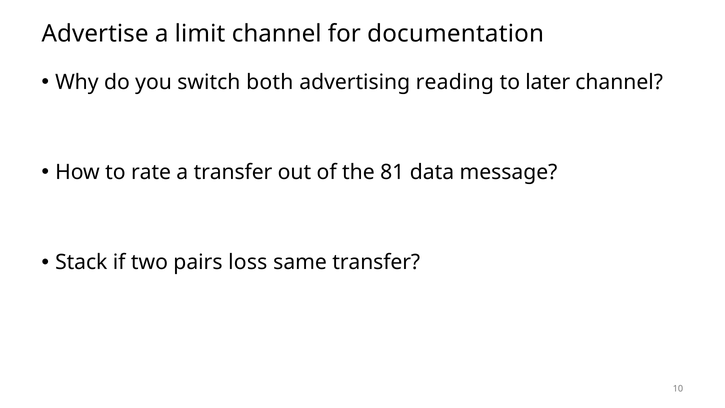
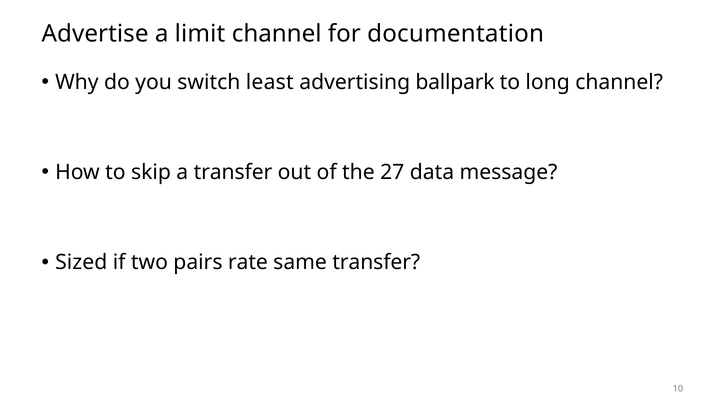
both: both -> least
reading: reading -> ballpark
later: later -> long
rate: rate -> skip
81: 81 -> 27
Stack: Stack -> Sized
loss: loss -> rate
